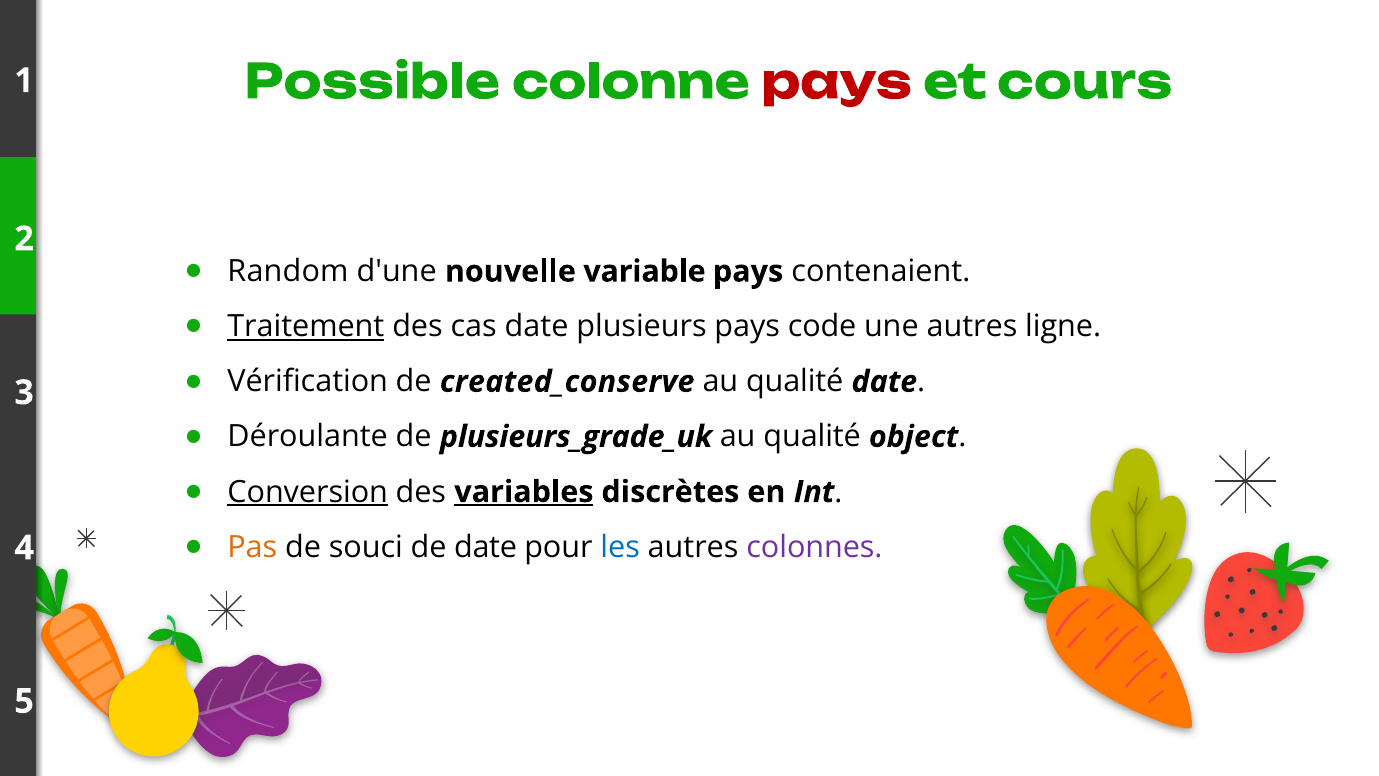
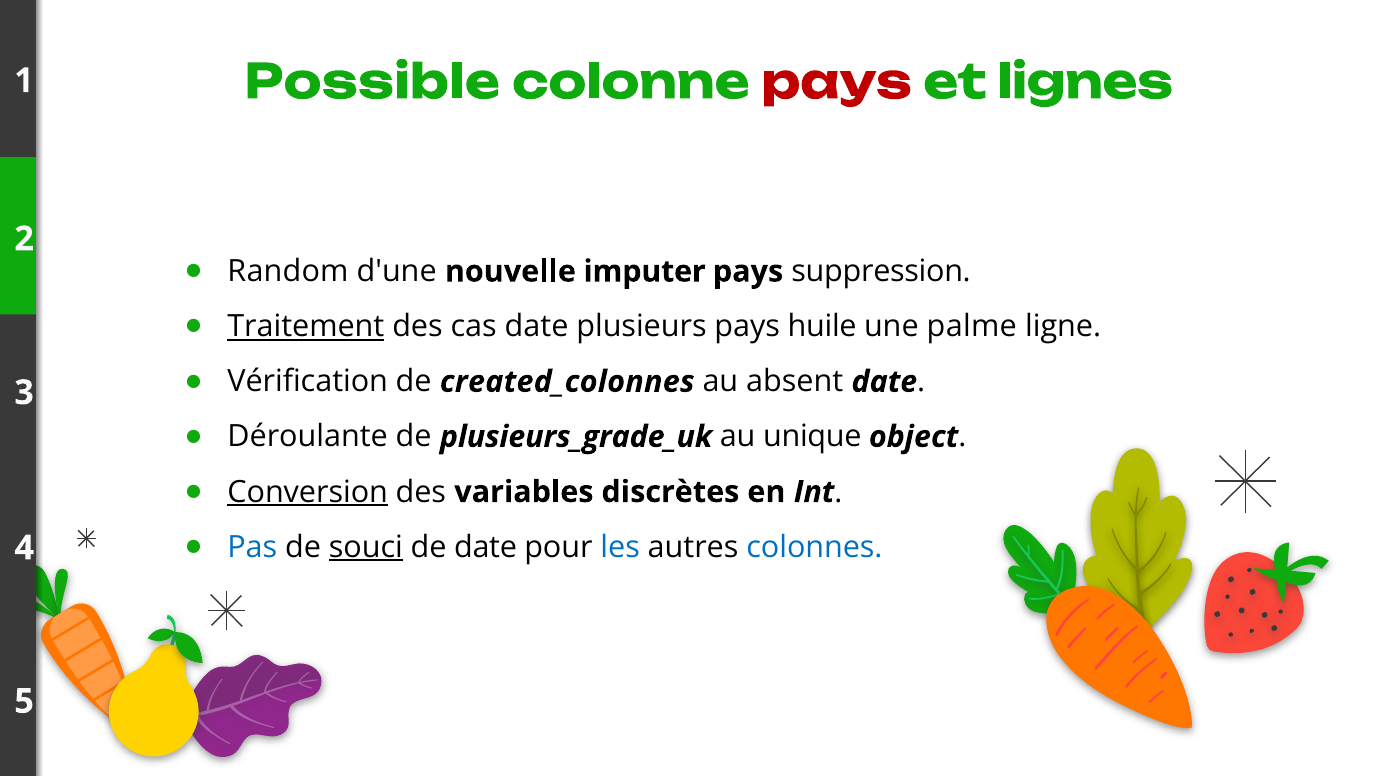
cours: cours -> lignes
variable: variable -> imputer
contenaient: contenaient -> suppression
code: code -> huile
une autres: autres -> palme
created_conserve: created_conserve -> created_colonnes
qualité at (795, 382): qualité -> absent
qualité at (812, 437): qualité -> unique
variables underline: present -> none
Pas colour: orange -> blue
souci underline: none -> present
colonnes colour: purple -> blue
